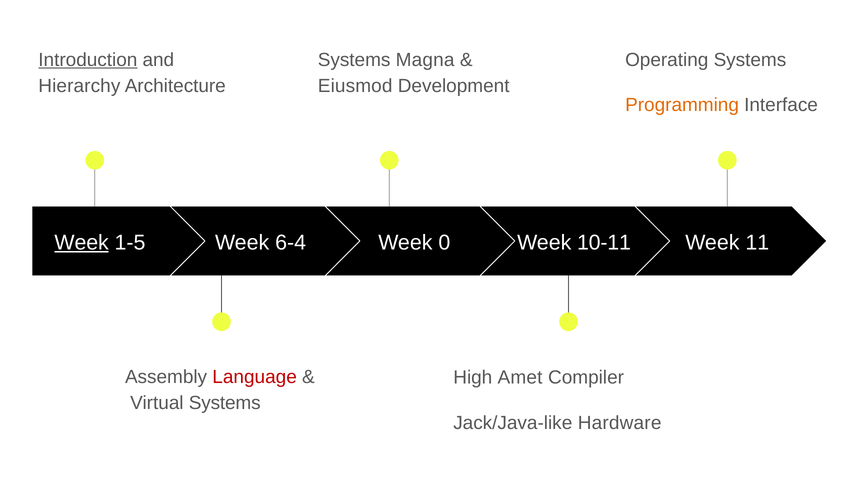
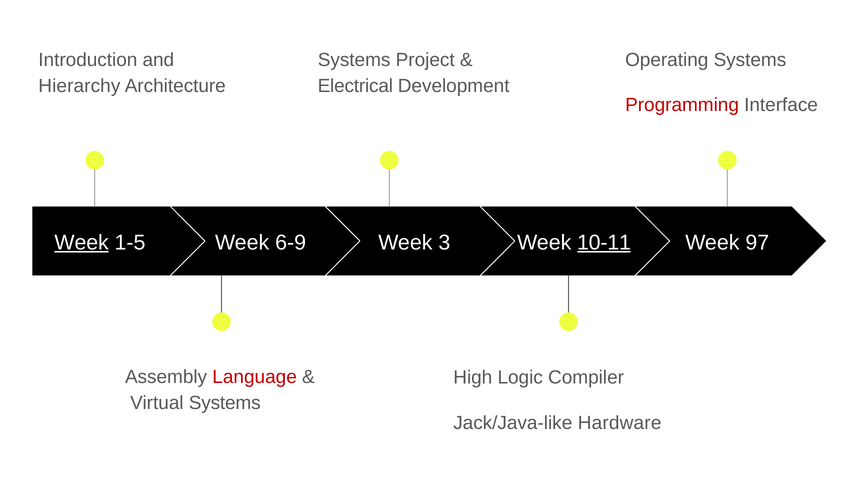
Introduction underline: present -> none
Magna: Magna -> Project
Eiusmod: Eiusmod -> Electrical
Programming colour: orange -> red
6-4: 6-4 -> 6-9
0: 0 -> 3
10-11 underline: none -> present
11: 11 -> 97
Amet: Amet -> Logic
